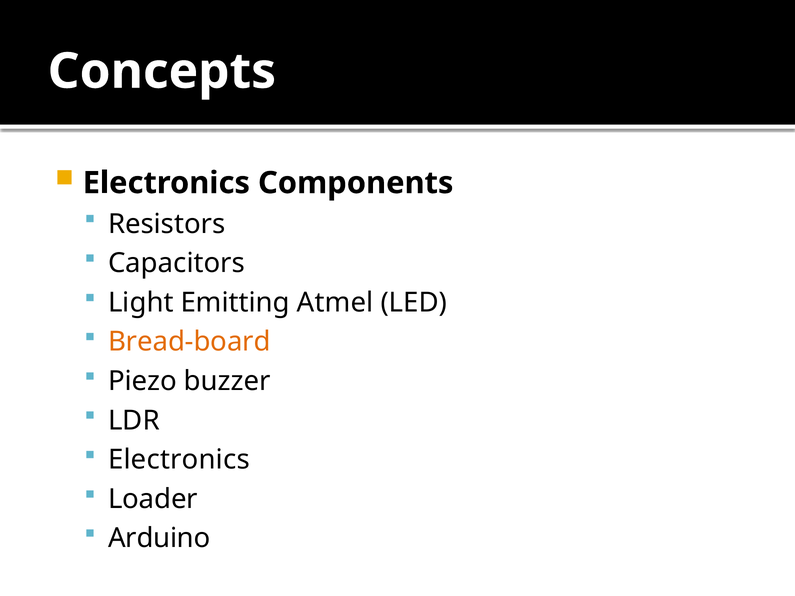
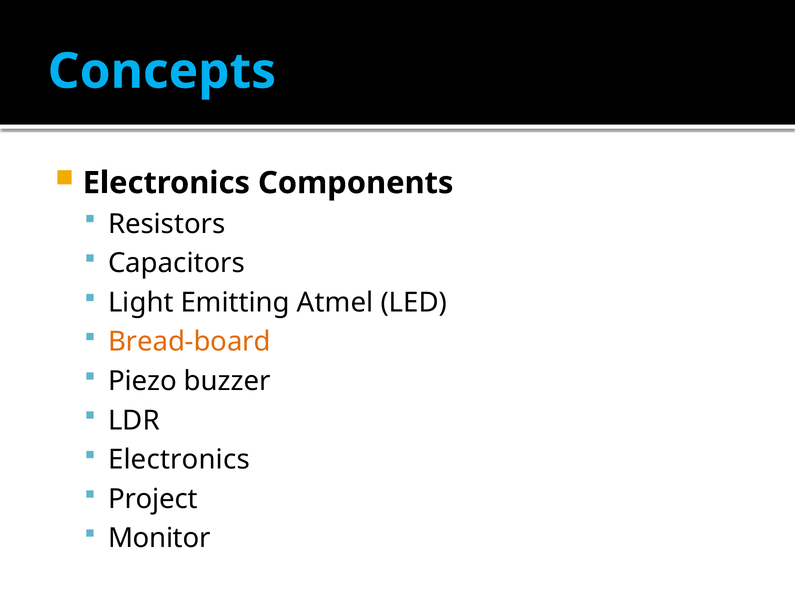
Concepts colour: white -> light blue
Loader: Loader -> Project
Arduino: Arduino -> Monitor
